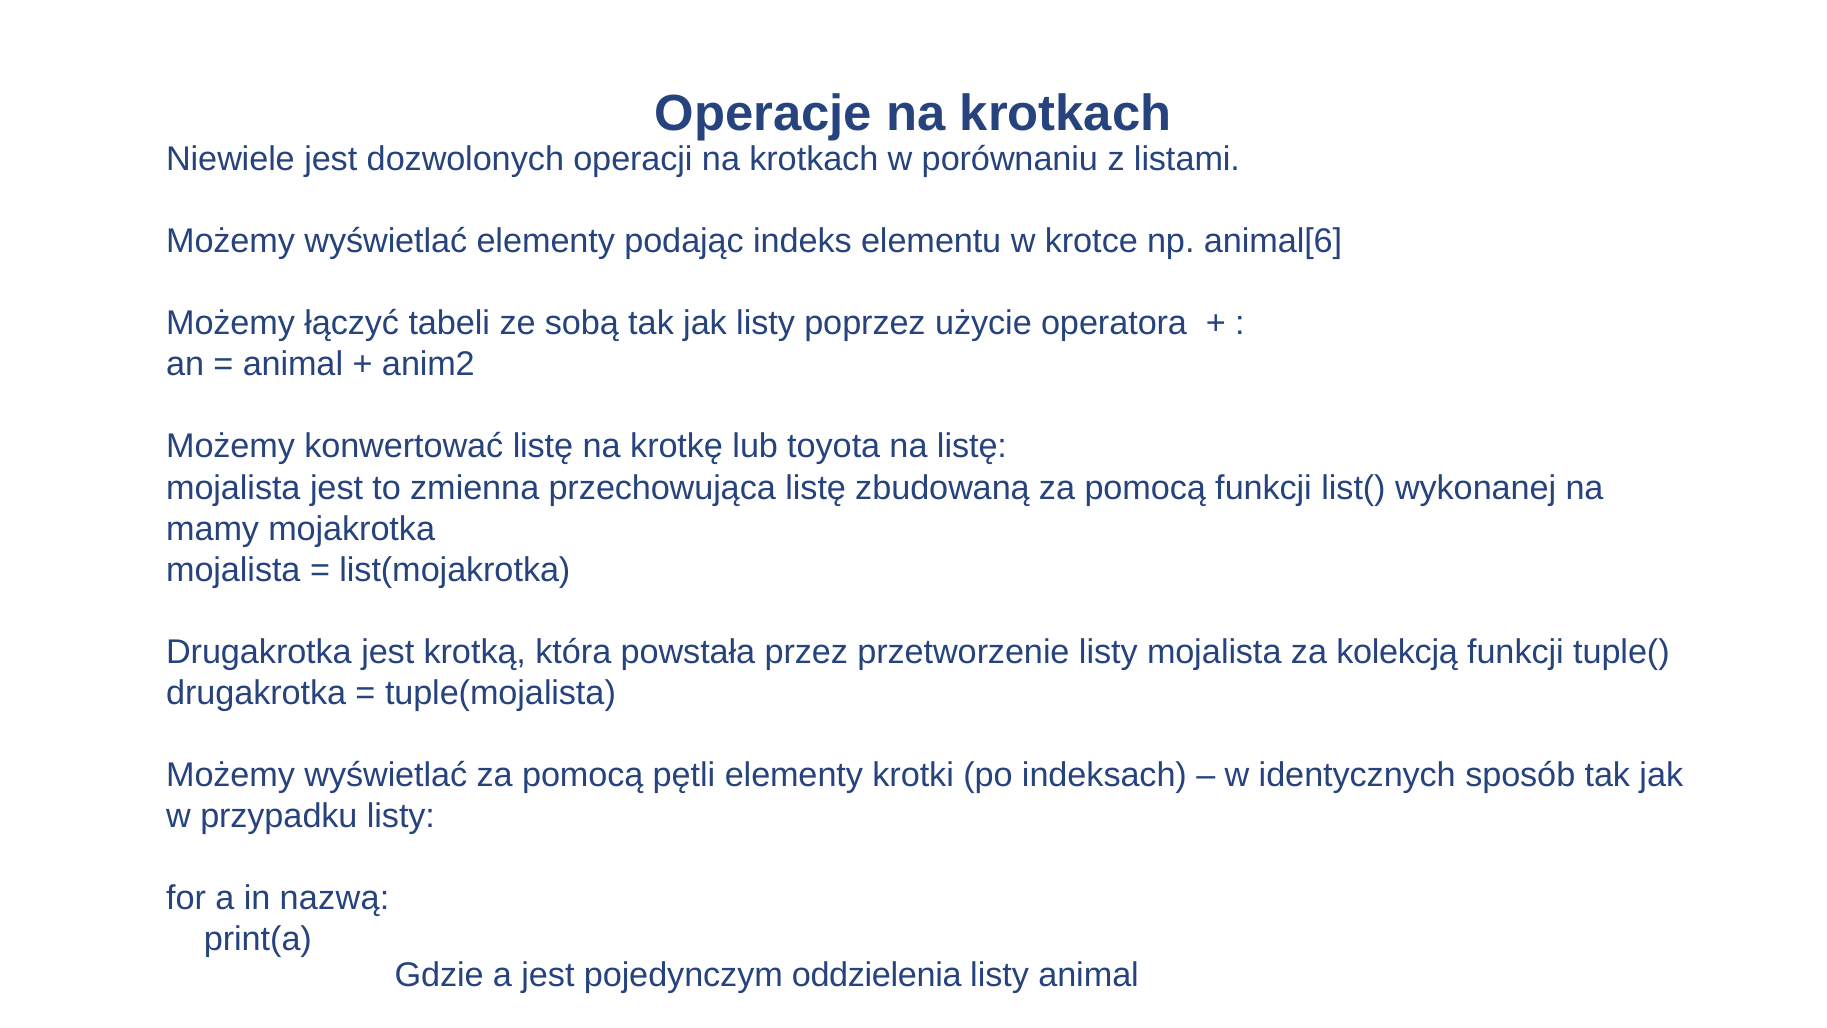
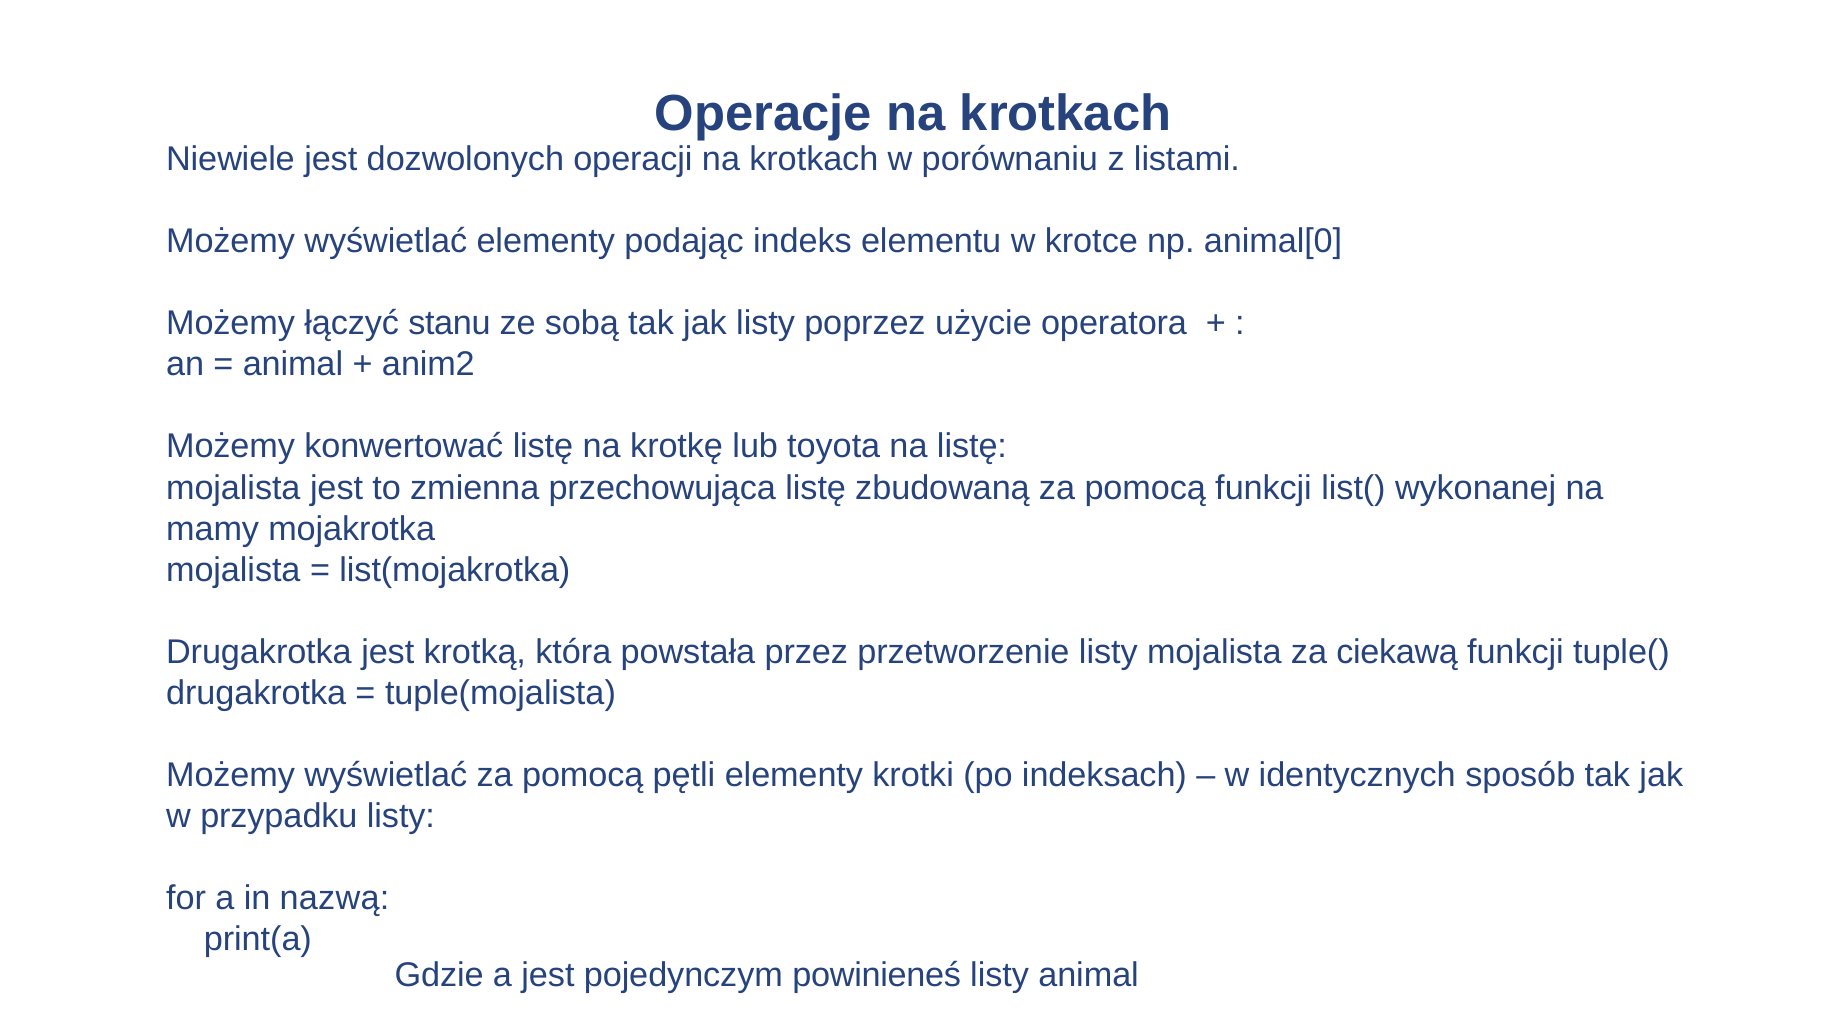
animal[6: animal[6 -> animal[0
tabeli: tabeli -> stanu
kolekcją: kolekcją -> ciekawą
oddzielenia: oddzielenia -> powinieneś
